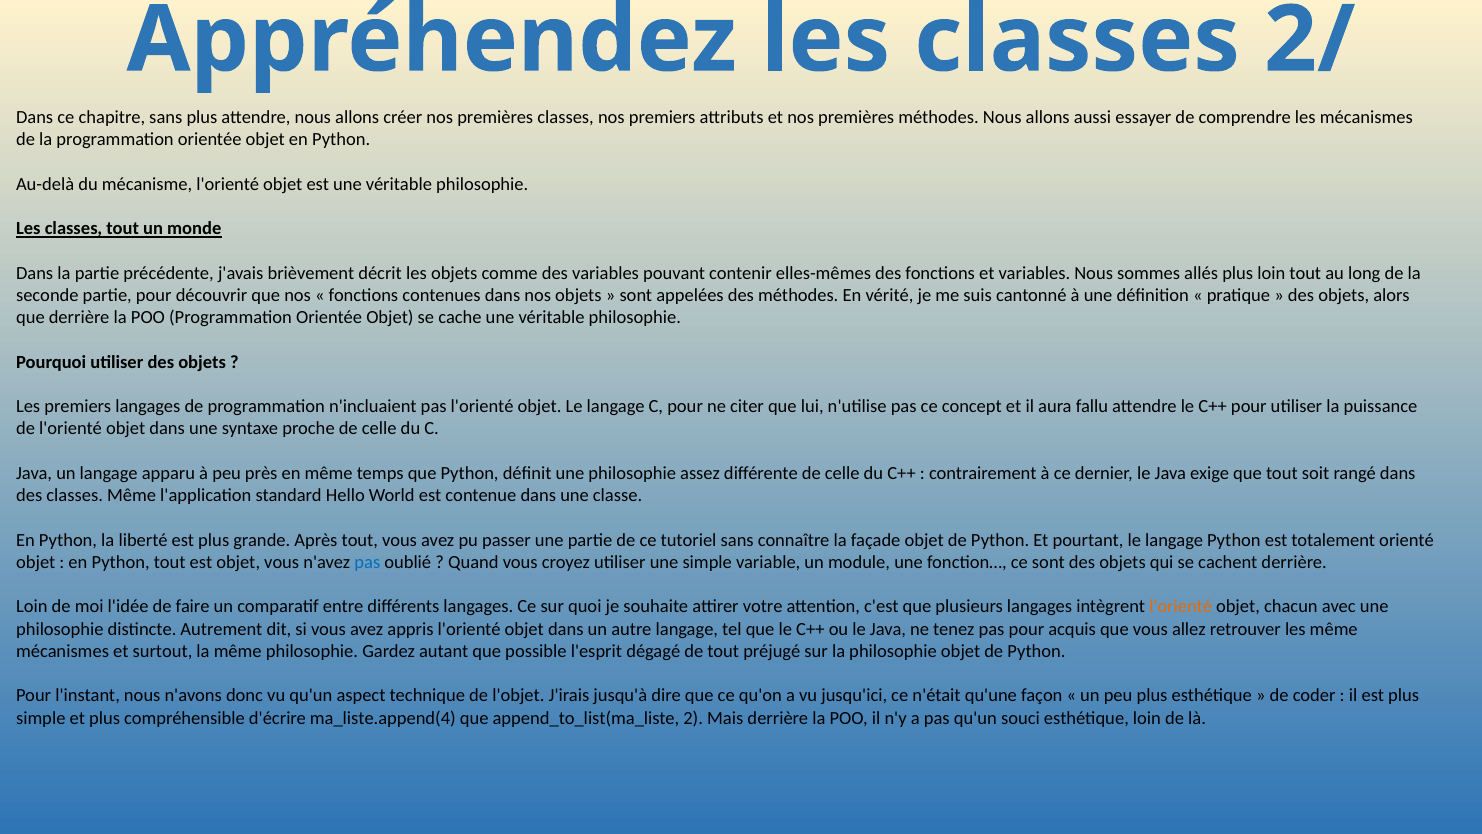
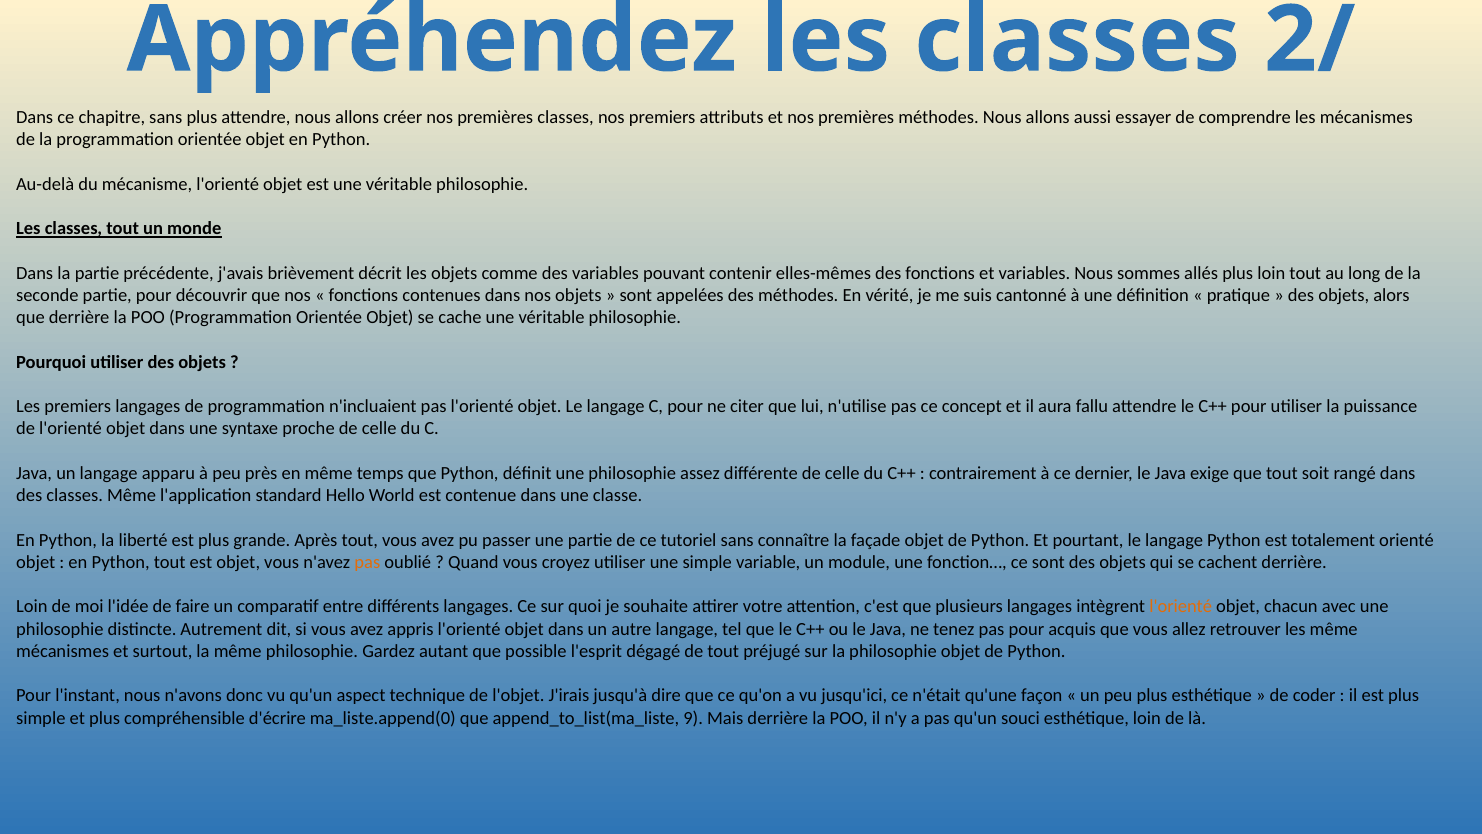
pas at (367, 562) colour: blue -> orange
ma_liste.append(4: ma_liste.append(4 -> ma_liste.append(0
2: 2 -> 9
